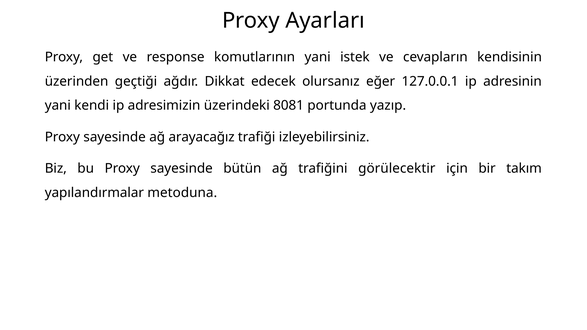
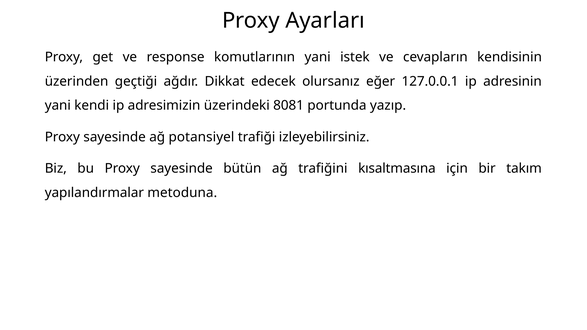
arayacağız: arayacağız -> potansiyel
görülecektir: görülecektir -> kısaltmasına
